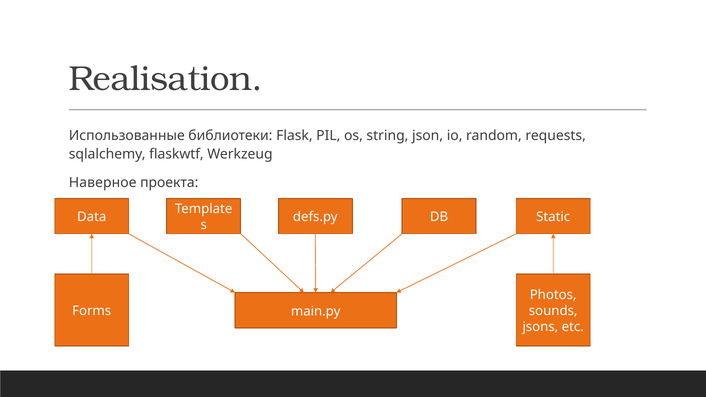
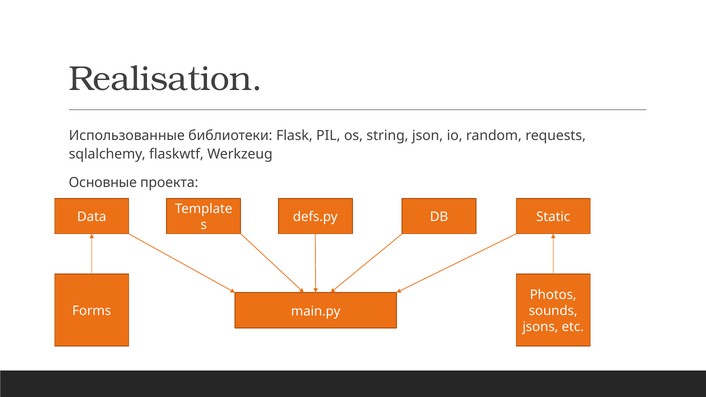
Наверное: Наверное -> Основные
